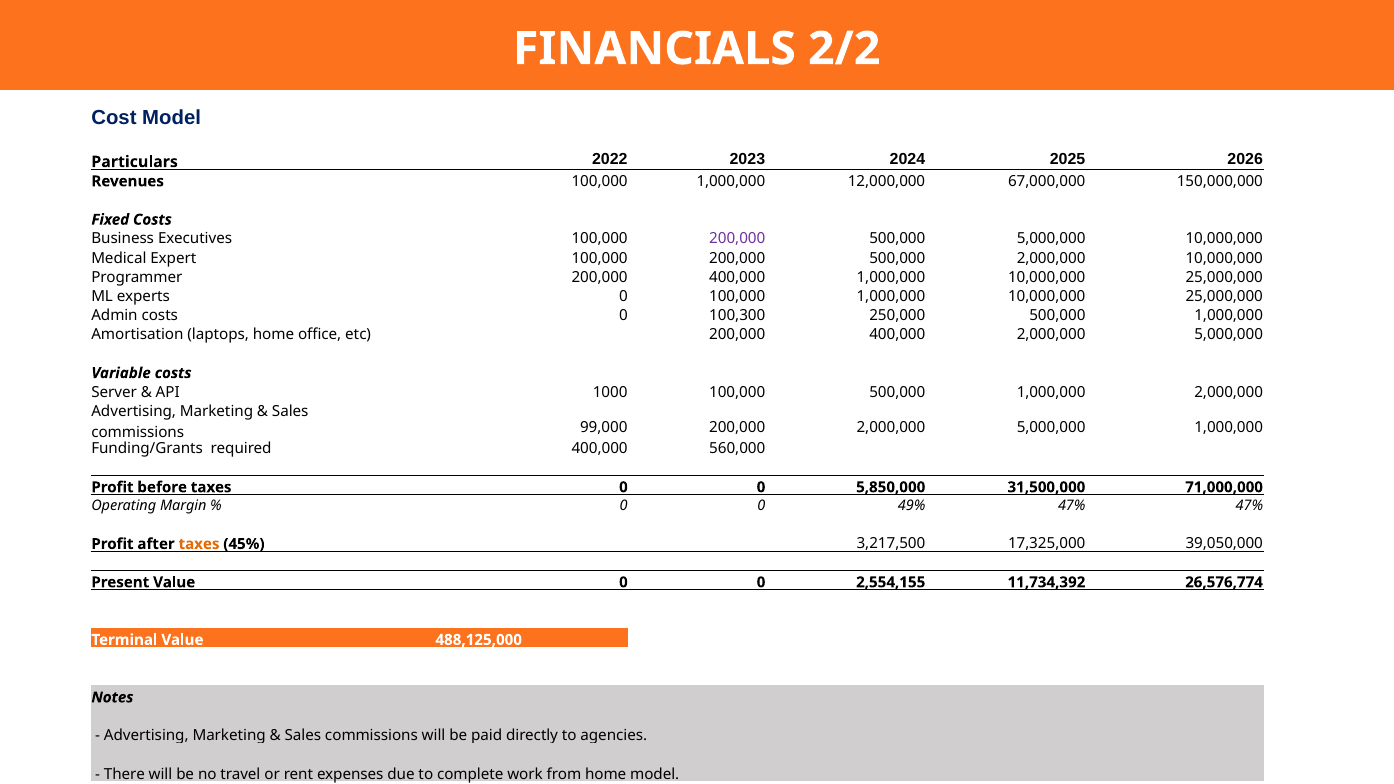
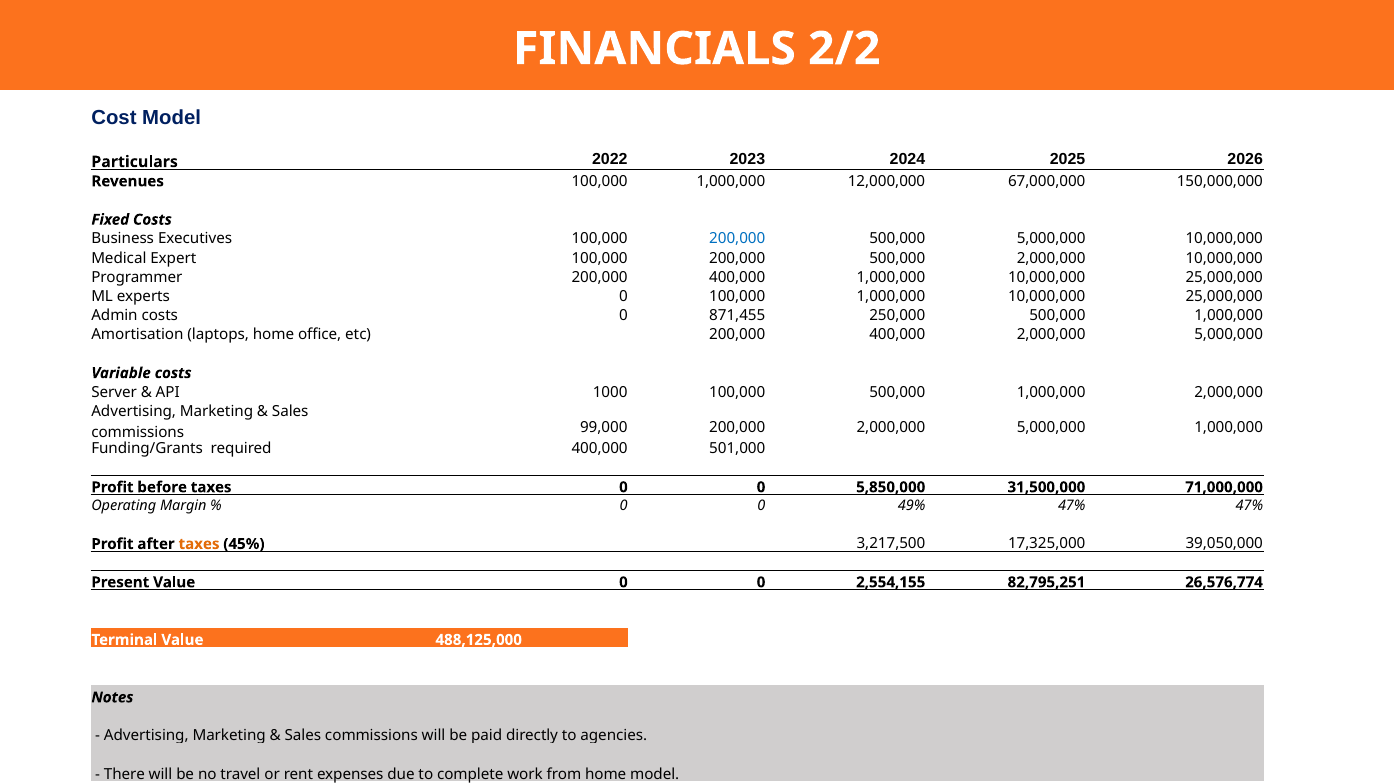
200,000 at (737, 239) colour: purple -> blue
100,300: 100,300 -> 871,455
560,000: 560,000 -> 501,000
11,734,392: 11,734,392 -> 82,795,251
